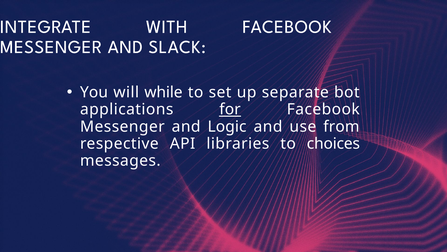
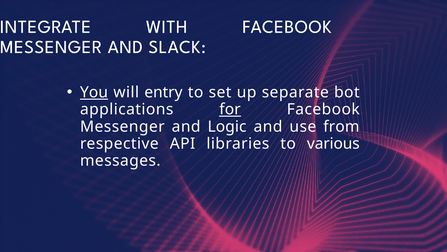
You underline: none -> present
while: while -> entry
choices: choices -> various
